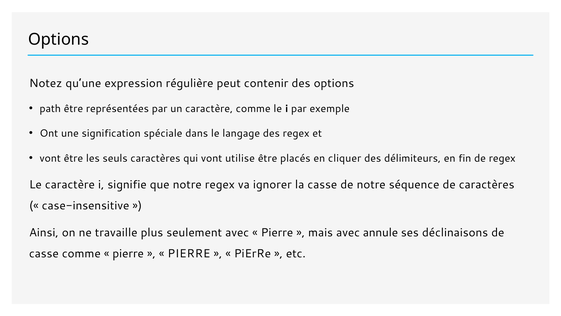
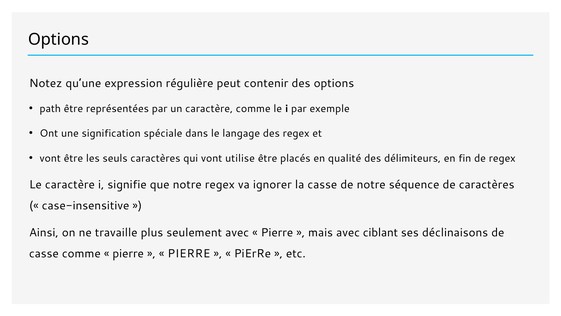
cliquer: cliquer -> qualité
annule: annule -> ciblant
